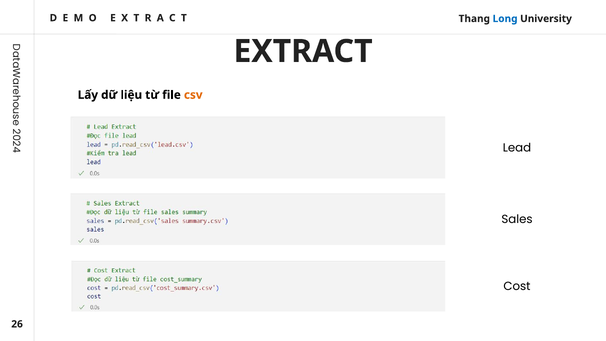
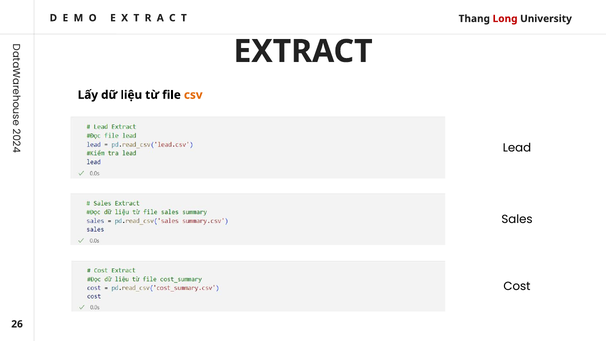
Long colour: blue -> red
